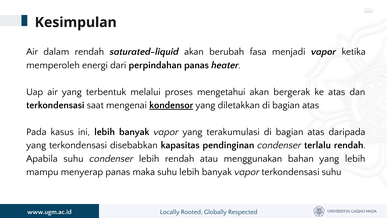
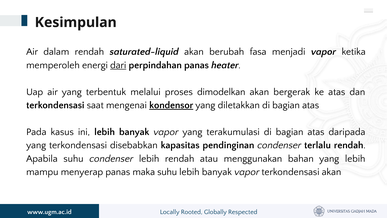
dari underline: none -> present
mengetahui: mengetahui -> dimodelkan
terkondensasi suhu: suhu -> akan
